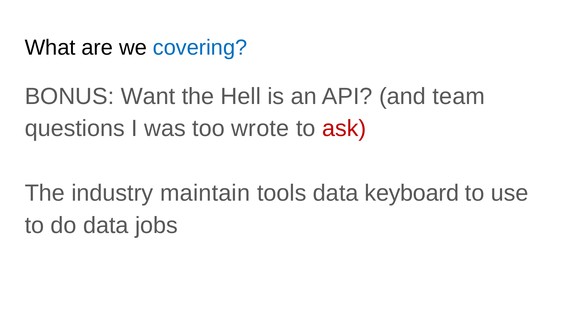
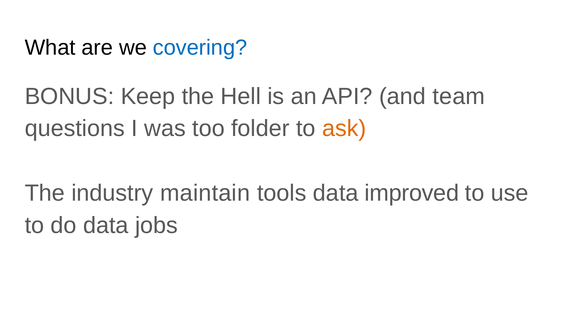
Want: Want -> Keep
wrote: wrote -> folder
ask colour: red -> orange
keyboard: keyboard -> improved
